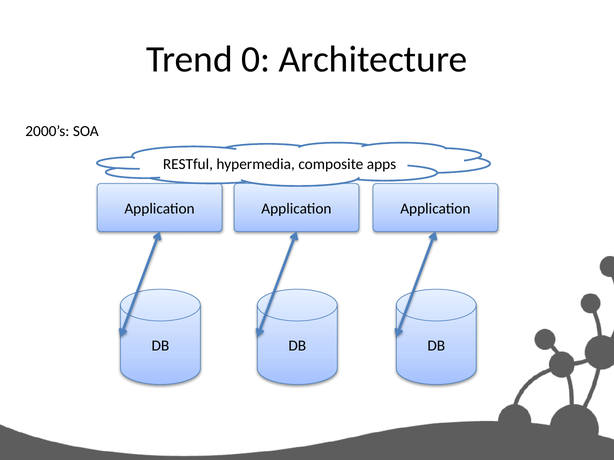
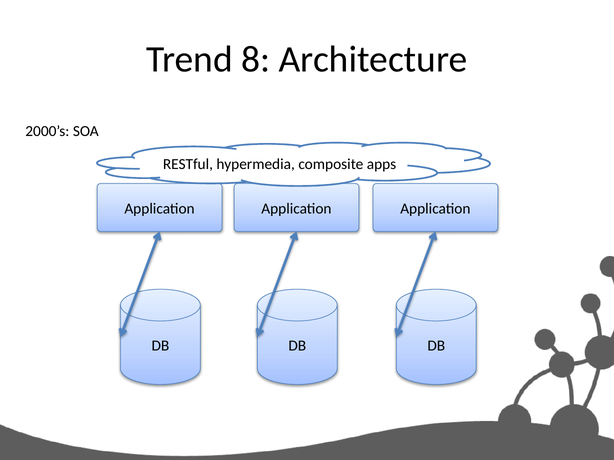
0: 0 -> 8
